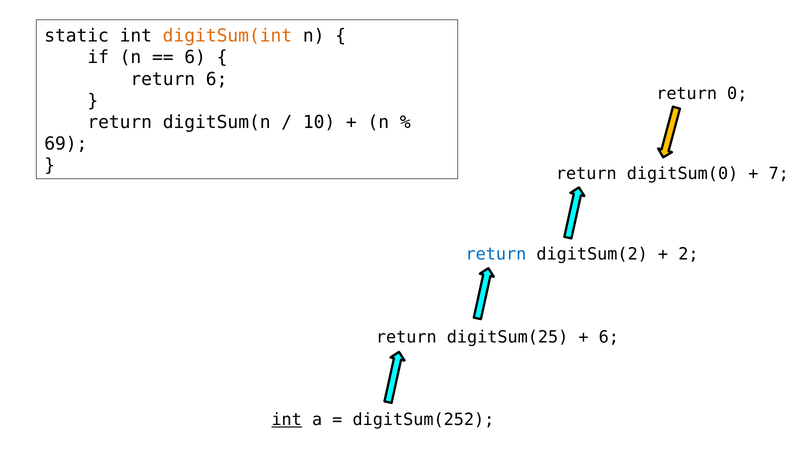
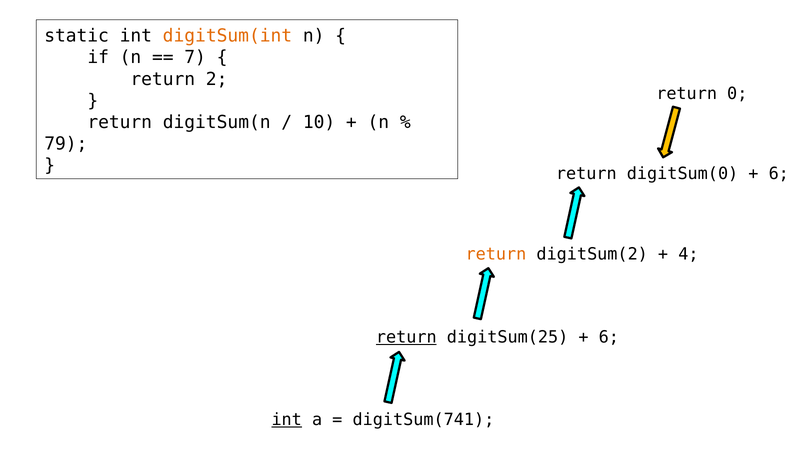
6 at (195, 57): 6 -> 7
return 6: 6 -> 2
69: 69 -> 79
7 at (779, 173): 7 -> 6
return at (496, 254) colour: blue -> orange
2: 2 -> 4
return at (406, 337) underline: none -> present
digitSum(252: digitSum(252 -> digitSum(741
